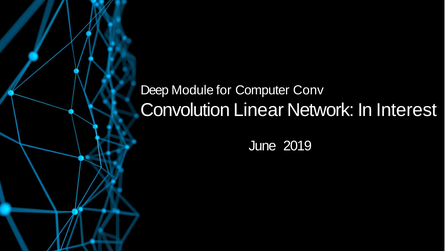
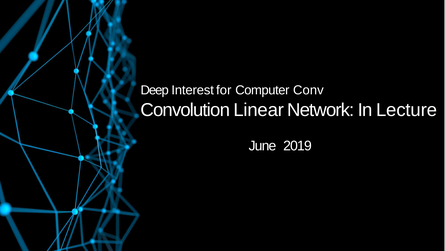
Module: Module -> Interest
Interest: Interest -> Lecture
